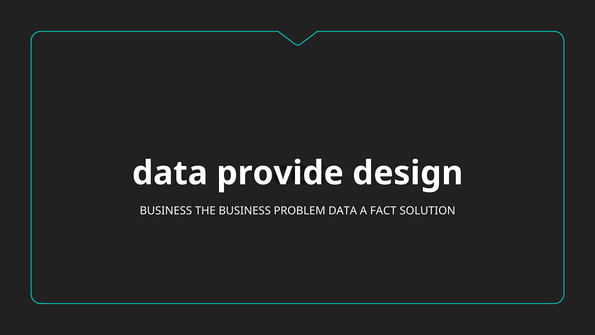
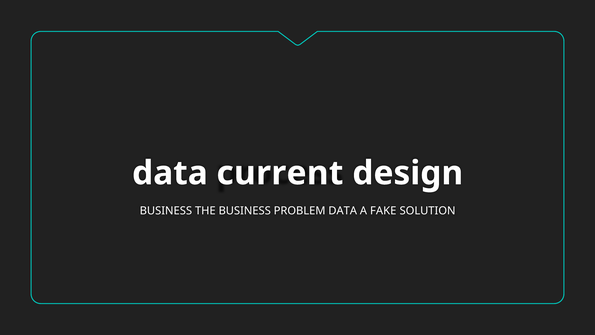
provide: provide -> current
FACT: FACT -> FAKE
